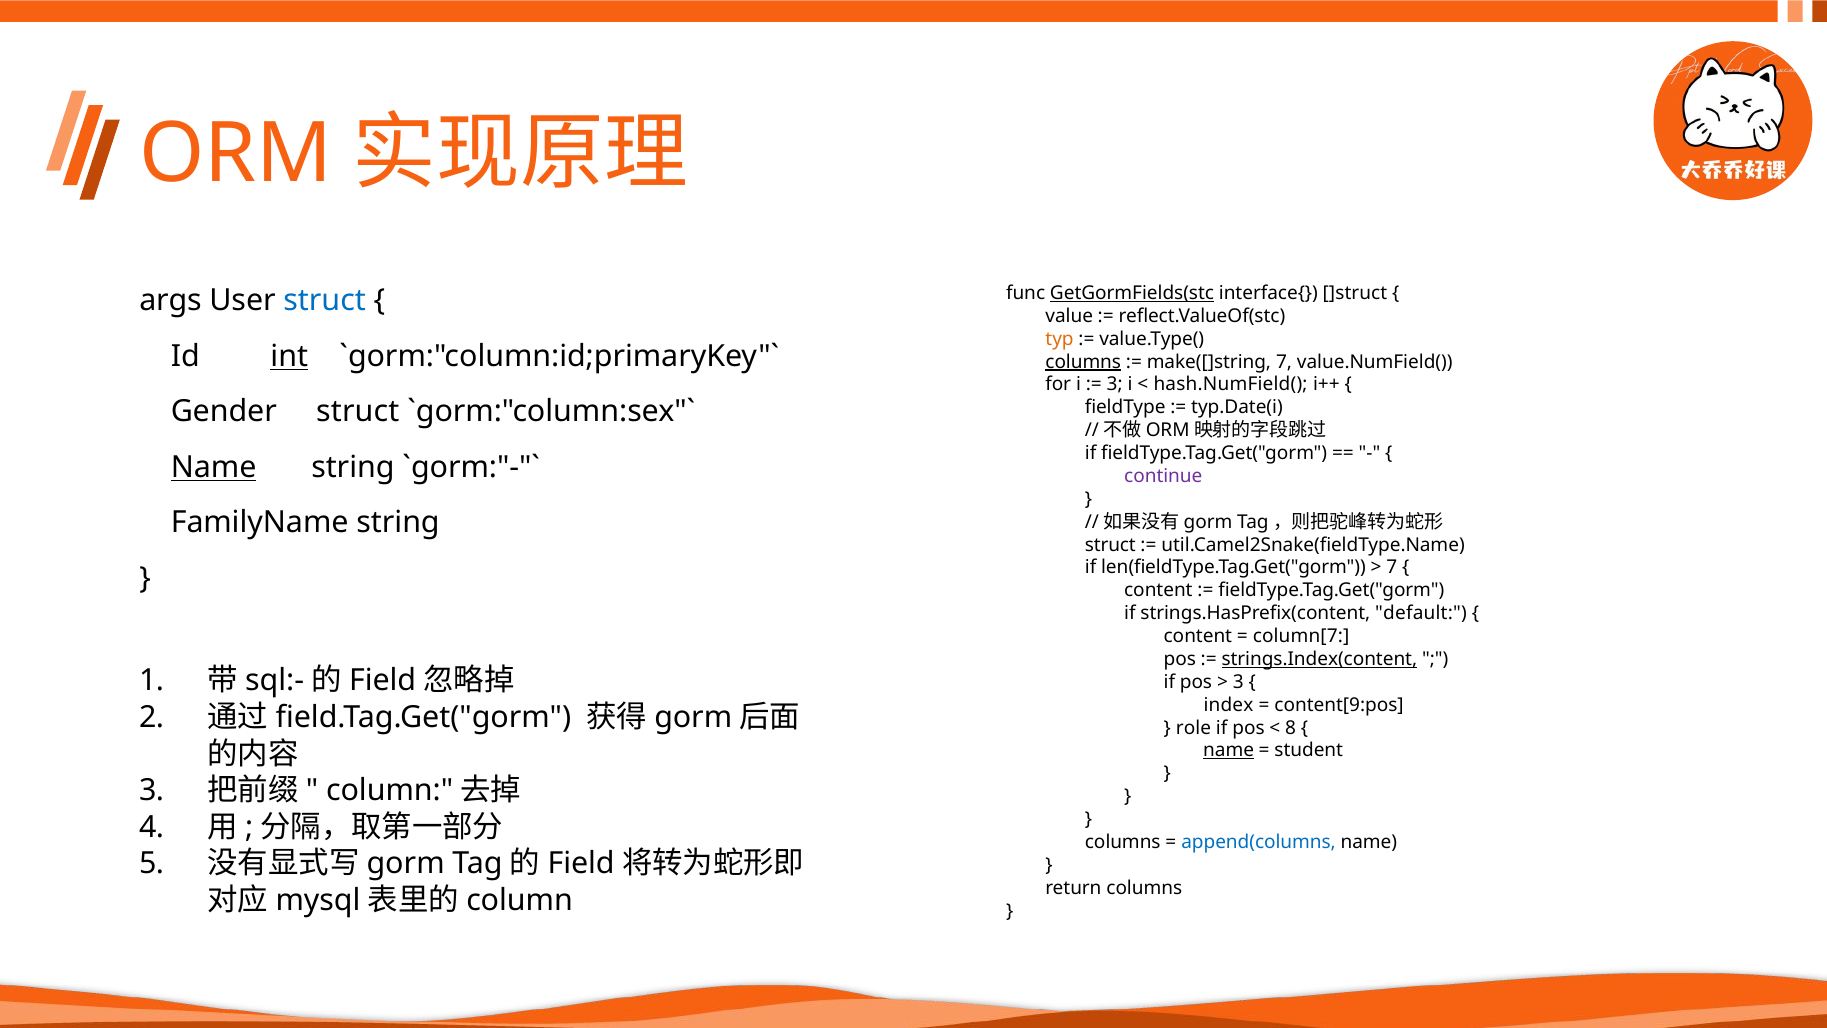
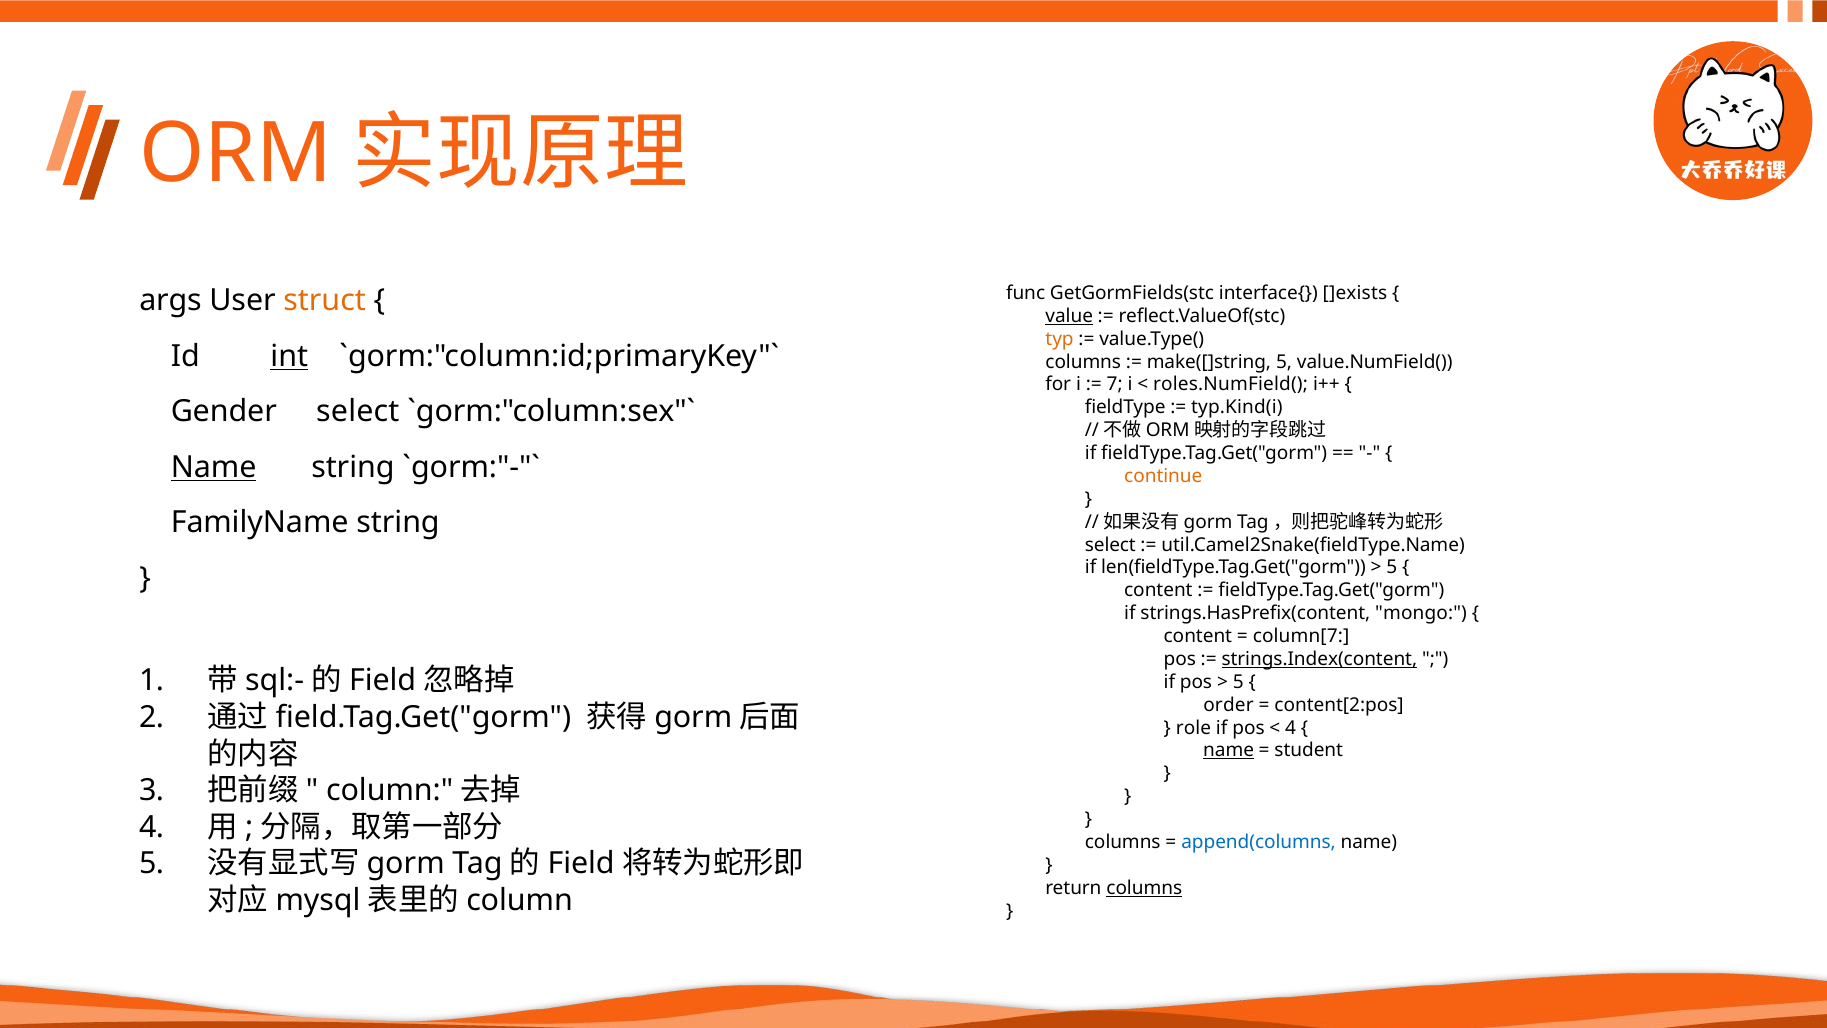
GetGormFields(stc underline: present -> none
]struct: ]struct -> ]exists
struct at (325, 301) colour: blue -> orange
value underline: none -> present
columns at (1083, 362) underline: present -> none
make([]string 7: 7 -> 5
3 at (1115, 385): 3 -> 7
hash.NumField(: hash.NumField( -> roles.NumField(
typ.Date(i: typ.Date(i -> typ.Kind(i
Gender struct: struct -> select
continue colour: purple -> orange
struct at (1110, 545): struct -> select
7 at (1392, 567): 7 -> 5
default: default -> mongo
3 at (1238, 682): 3 -> 5
index: index -> order
content[9:pos: content[9:pos -> content[2:pos
8 at (1291, 728): 8 -> 4
columns at (1144, 888) underline: none -> present
